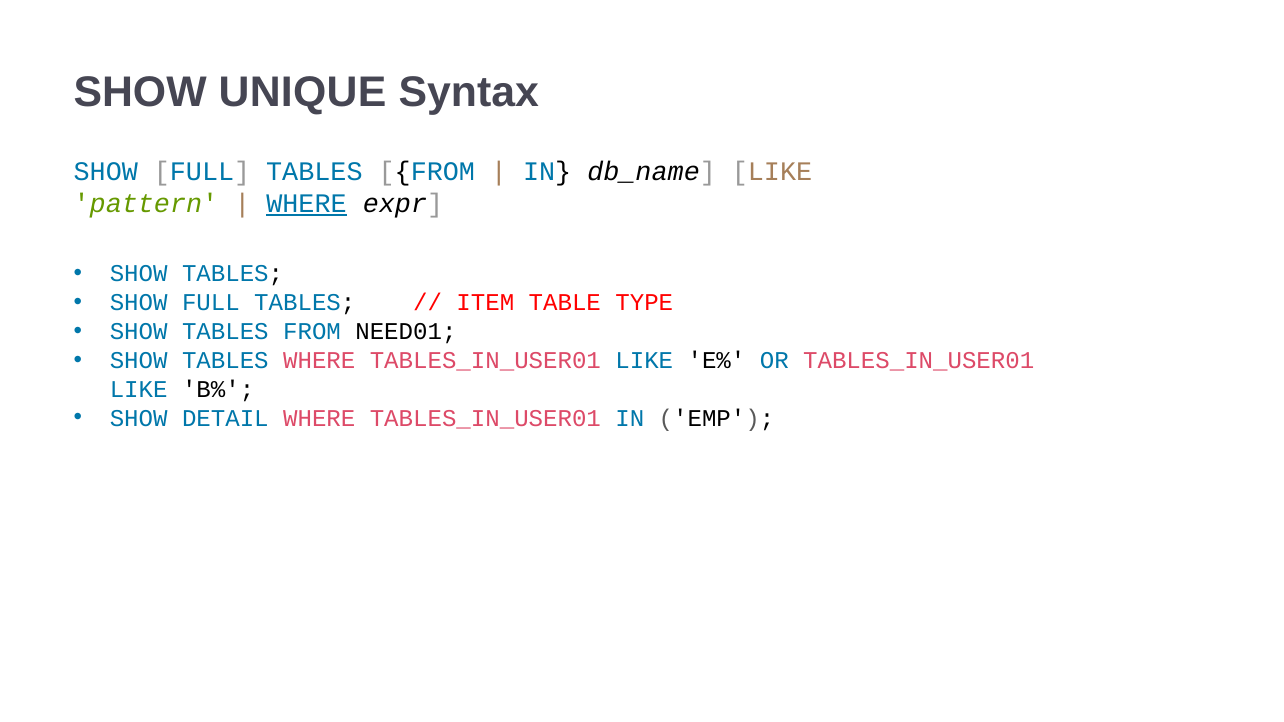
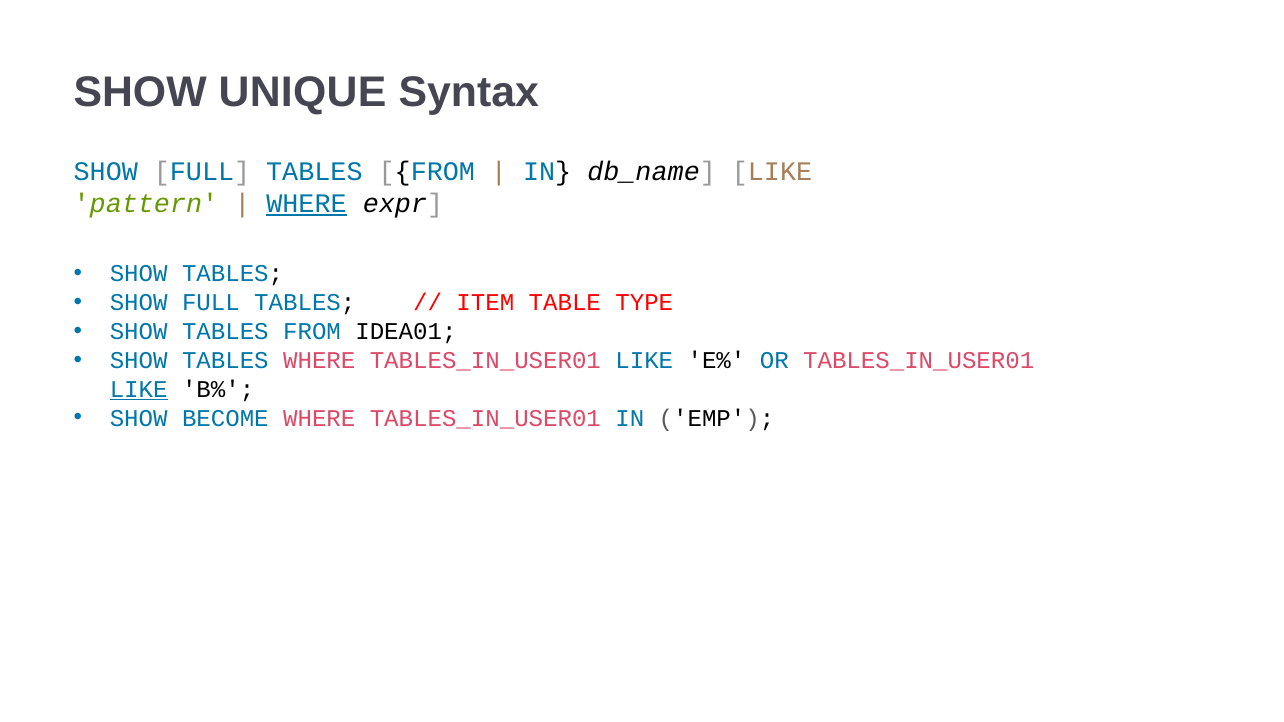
NEED01: NEED01 -> IDEA01
LIKE at (139, 389) underline: none -> present
DETAIL: DETAIL -> BECOME
